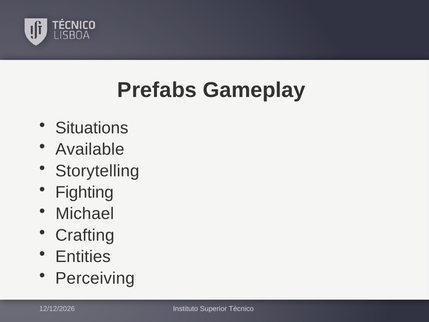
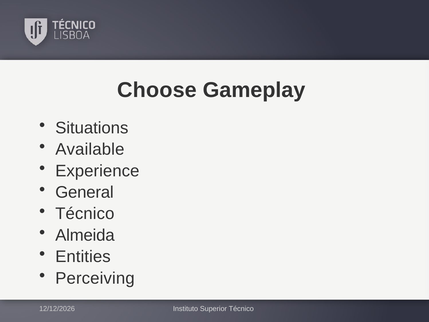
Prefabs: Prefabs -> Choose
Storytelling: Storytelling -> Experience
Fighting: Fighting -> General
Michael at (85, 214): Michael -> Técnico
Crafting: Crafting -> Almeida
